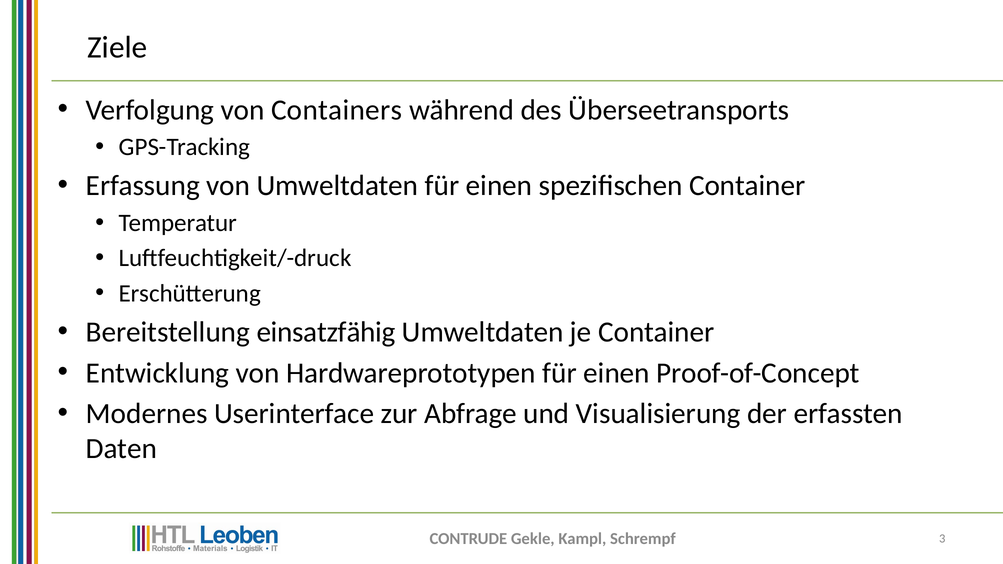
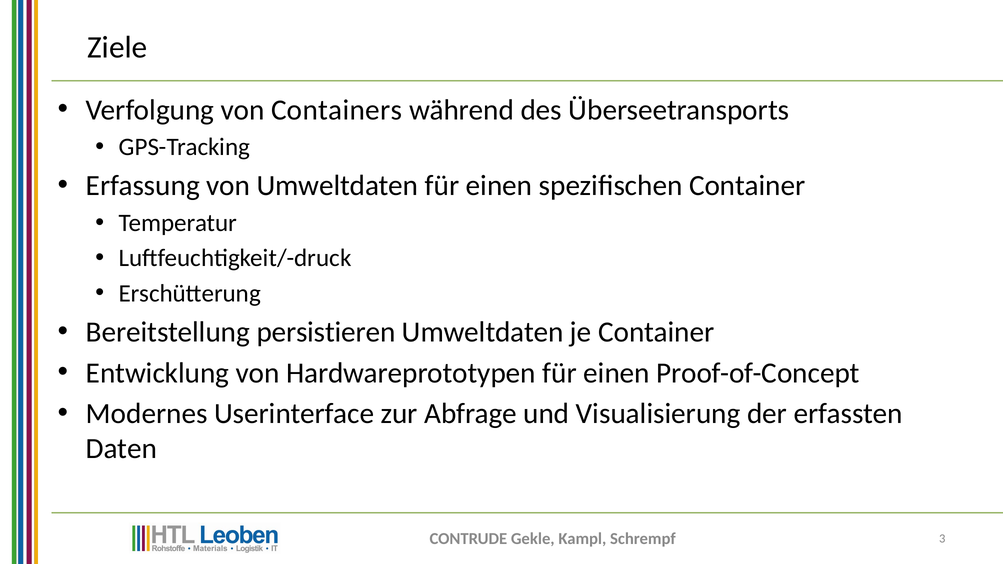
einsatzfähig: einsatzfähig -> persistieren
